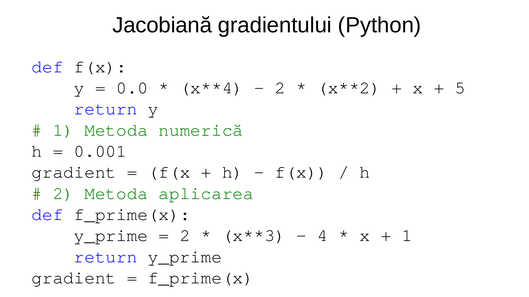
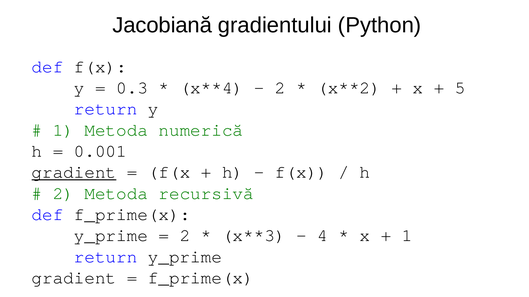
0.0: 0.0 -> 0.3
gradient at (74, 172) underline: none -> present
aplicarea: aplicarea -> recursivă
